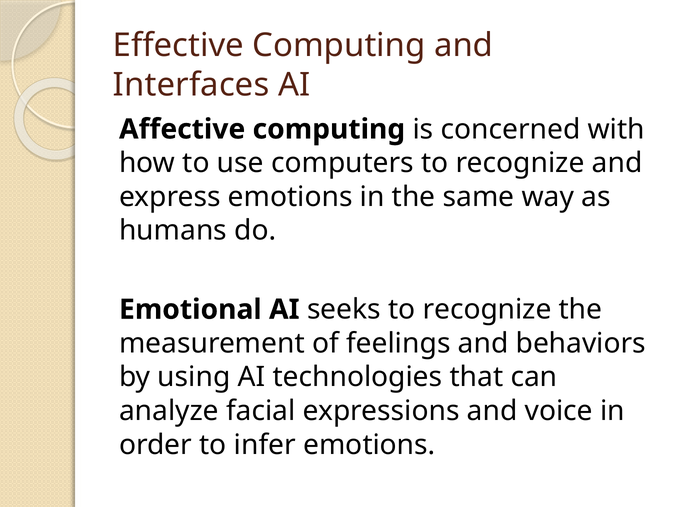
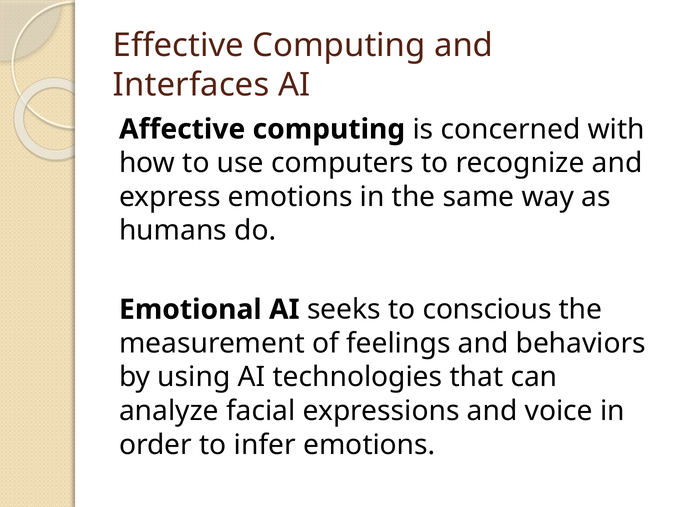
seeks to recognize: recognize -> conscious
